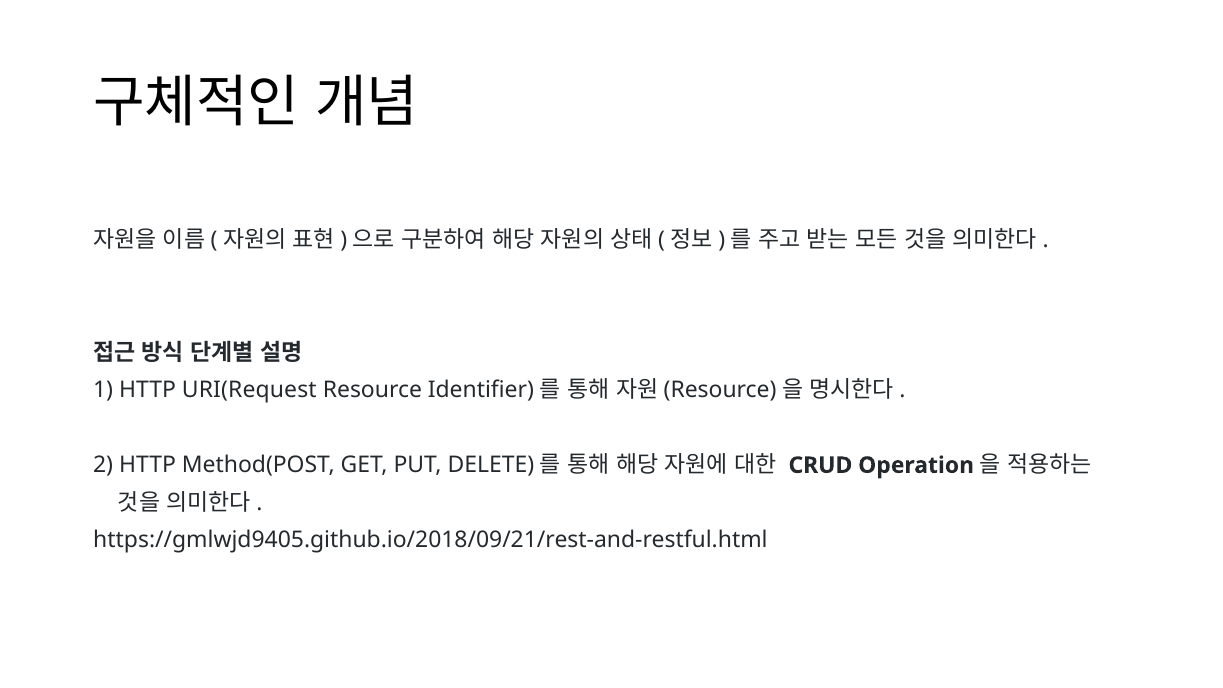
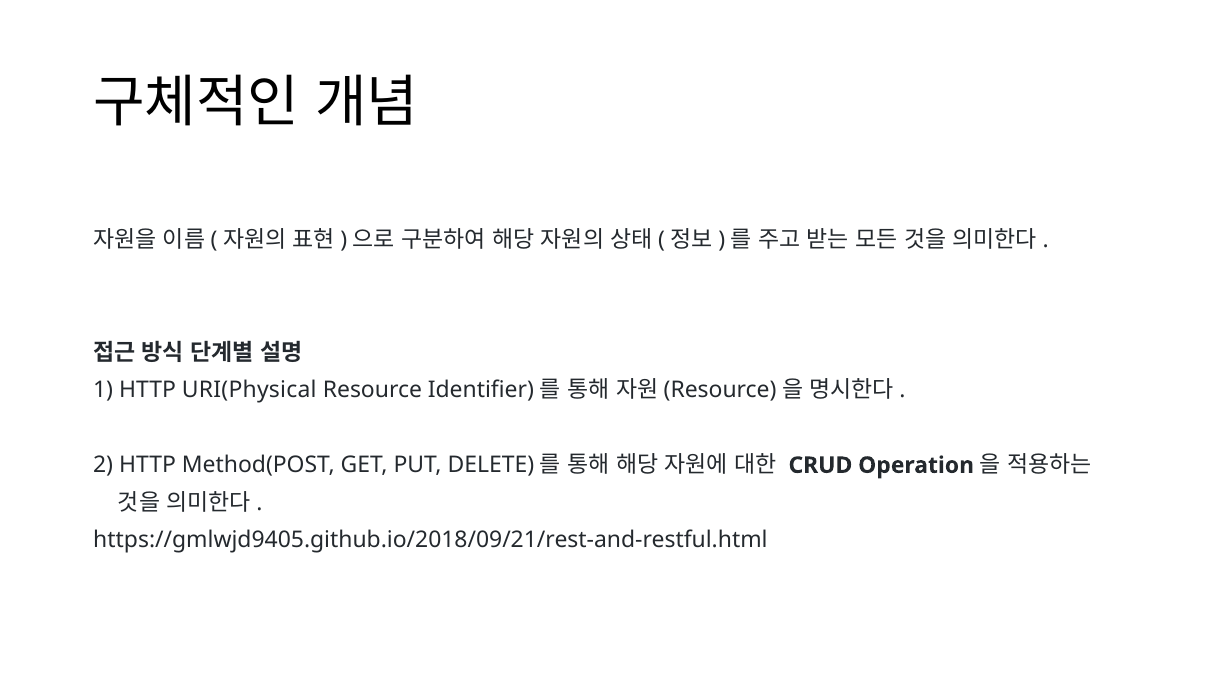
URI(Request: URI(Request -> URI(Physical
